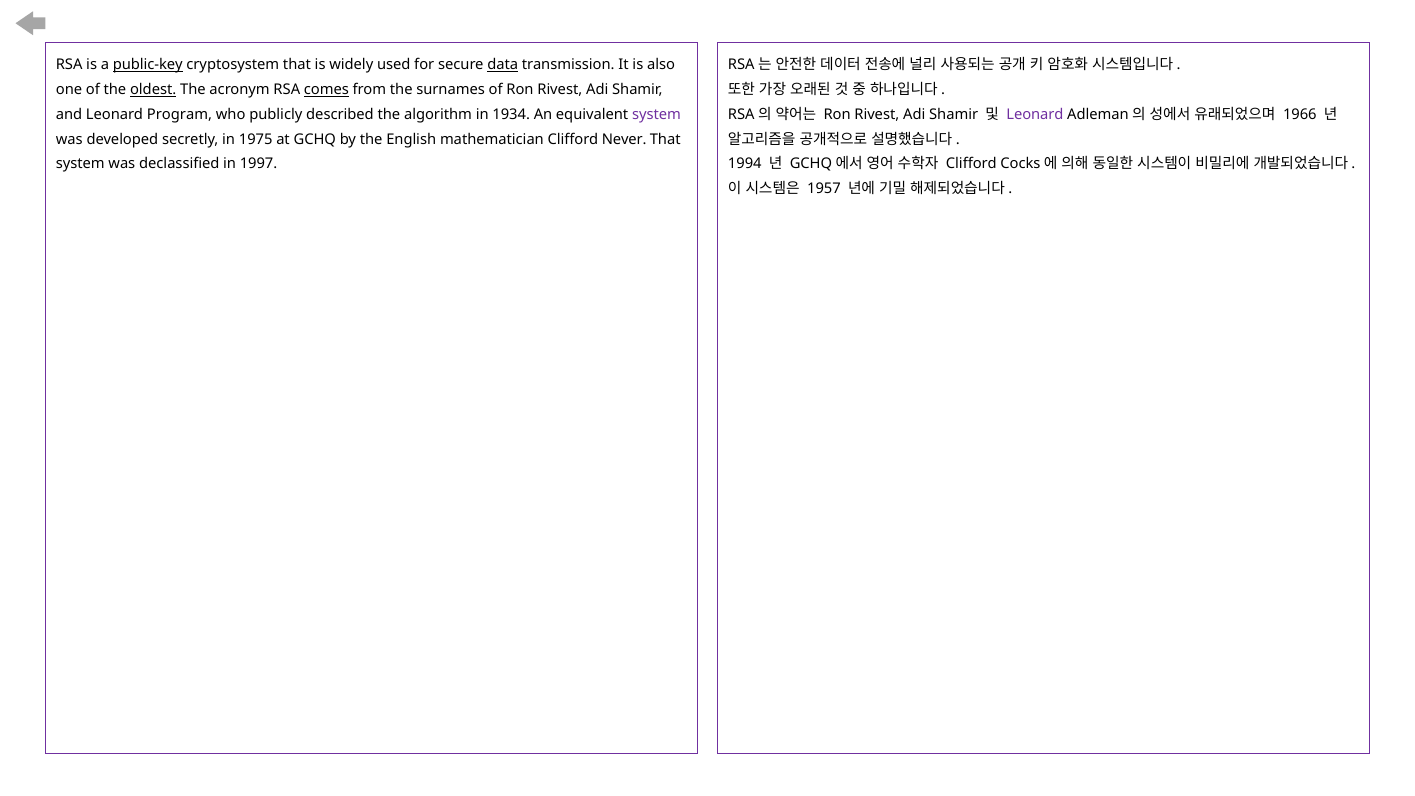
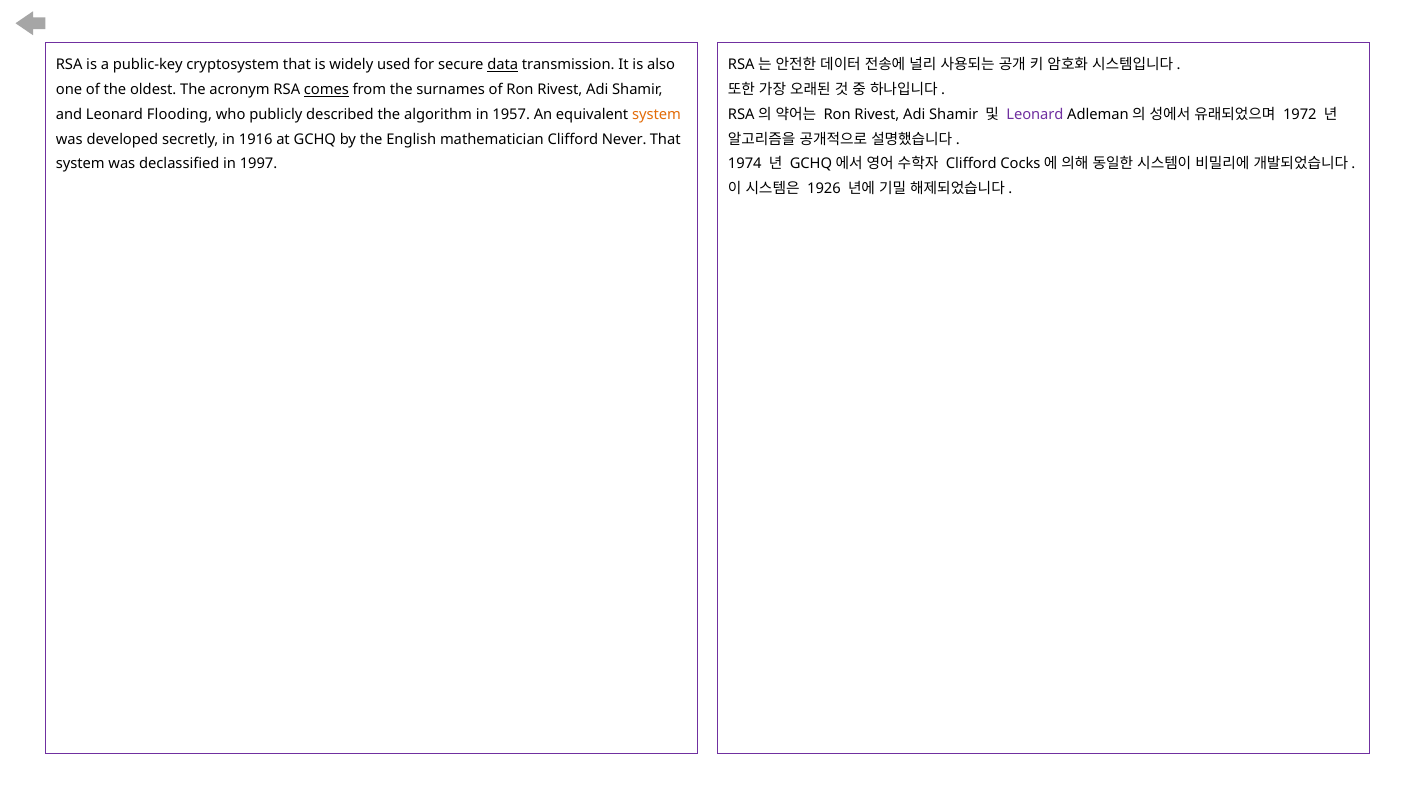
public-key underline: present -> none
oldest underline: present -> none
1966: 1966 -> 1972
Program: Program -> Flooding
1934: 1934 -> 1957
system at (657, 115) colour: purple -> orange
1975: 1975 -> 1916
1994: 1994 -> 1974
1957: 1957 -> 1926
